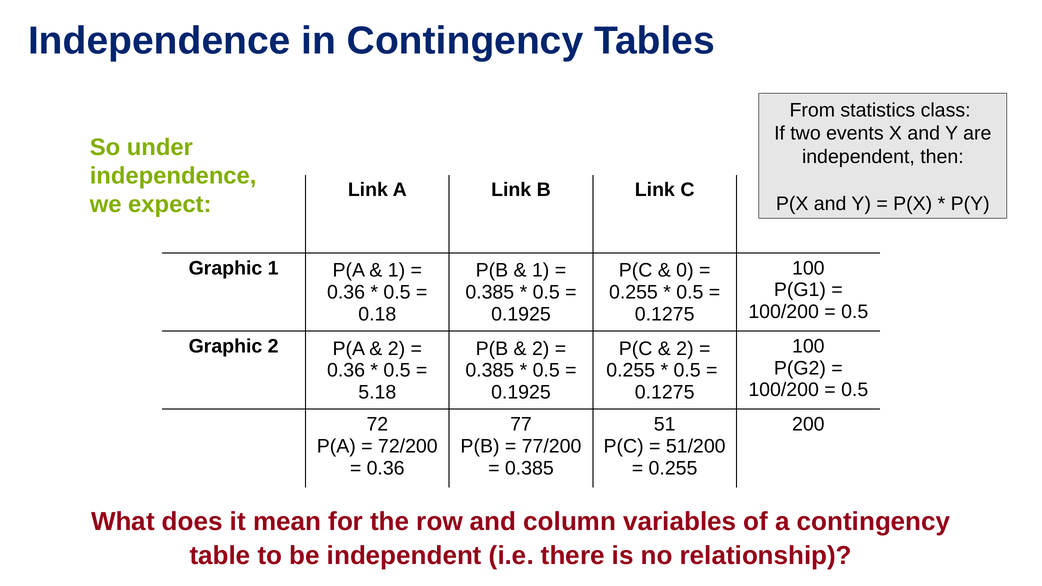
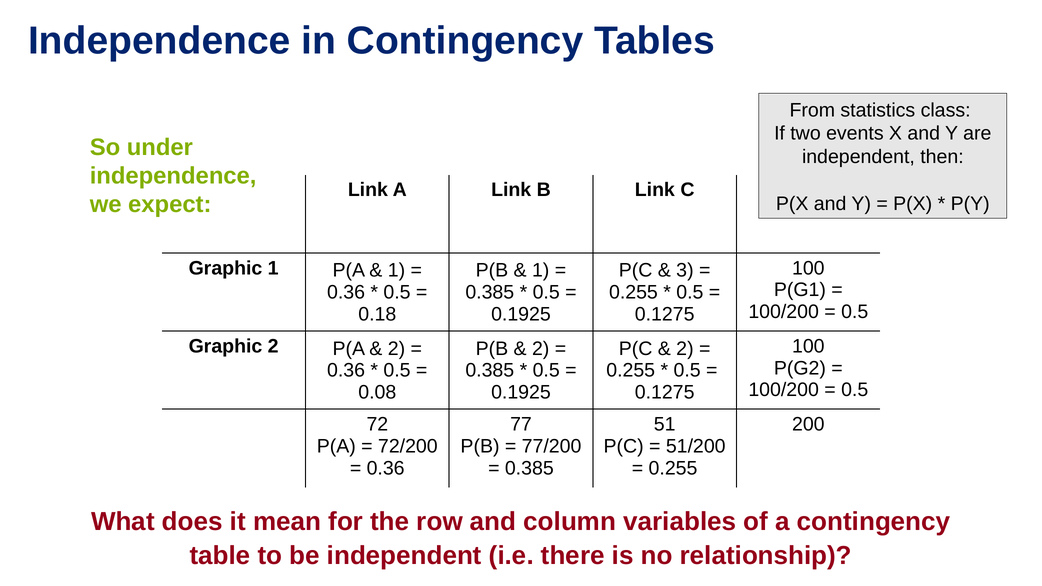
0: 0 -> 3
5.18: 5.18 -> 0.08
